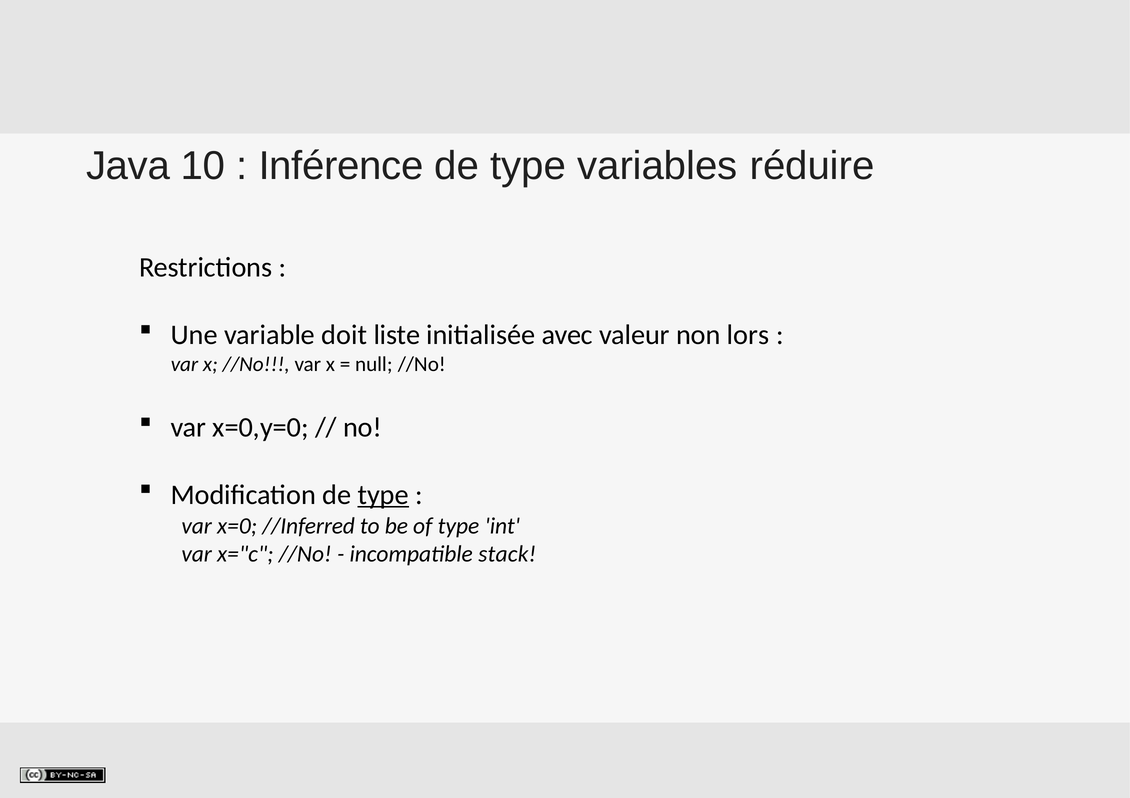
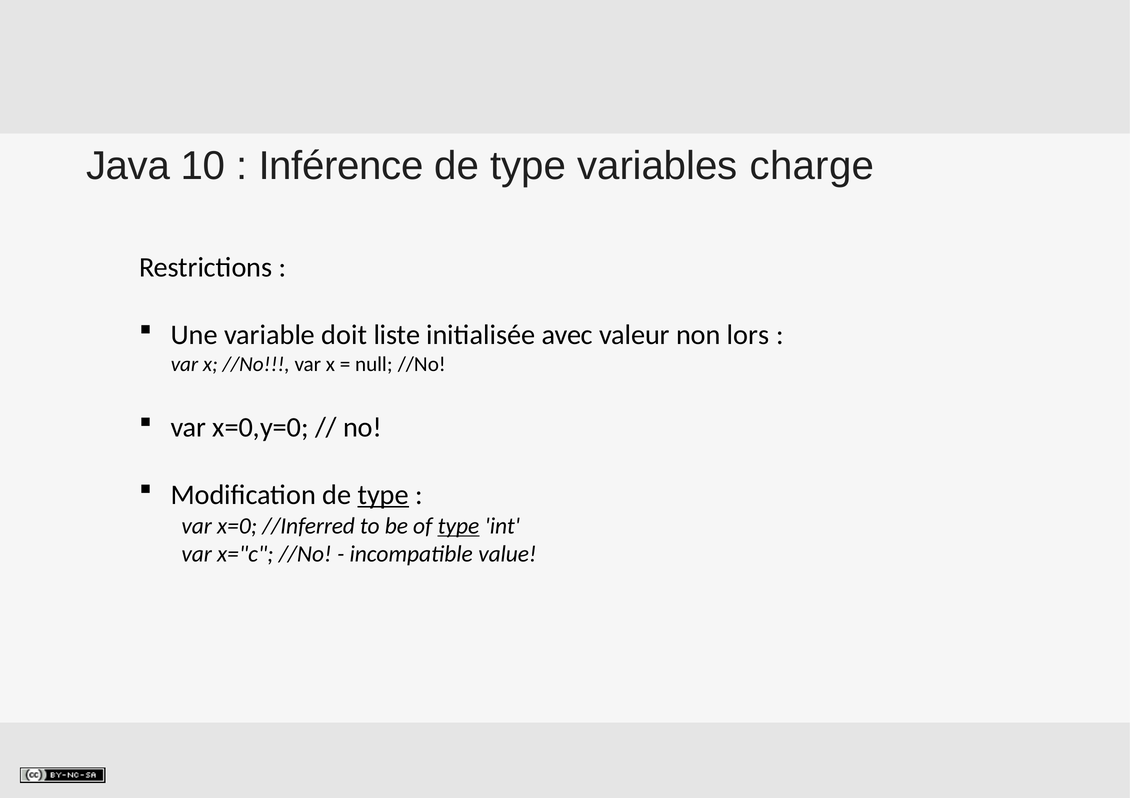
réduire: réduire -> charge
type at (459, 526) underline: none -> present
stack: stack -> value
